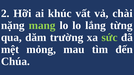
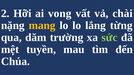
khúc: khúc -> vong
mang colour: light green -> yellow
mỏng: mỏng -> tuyền
